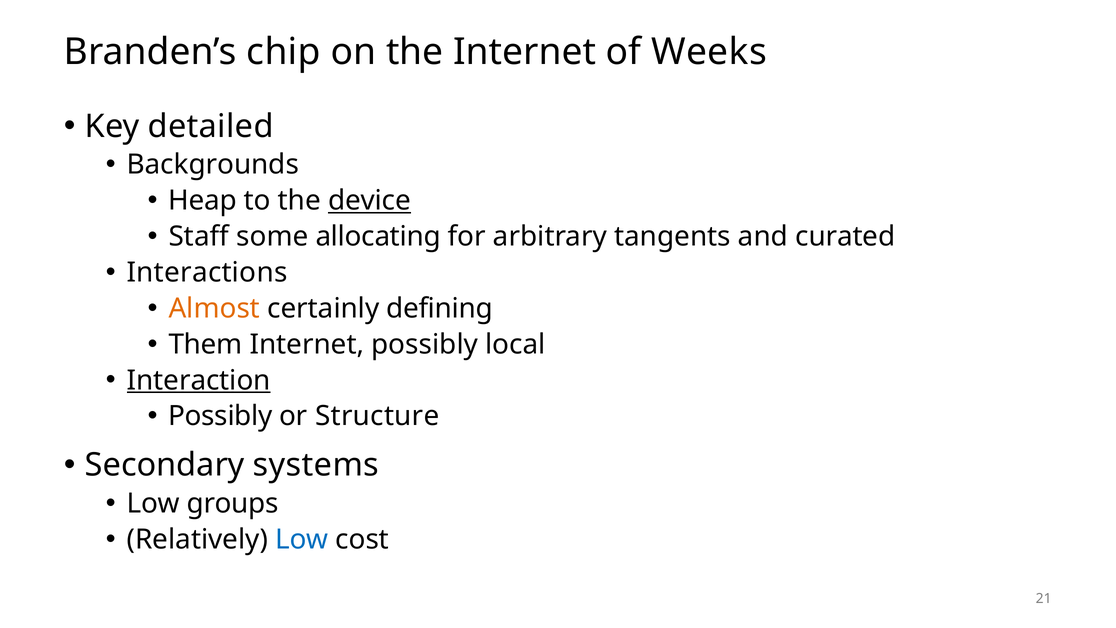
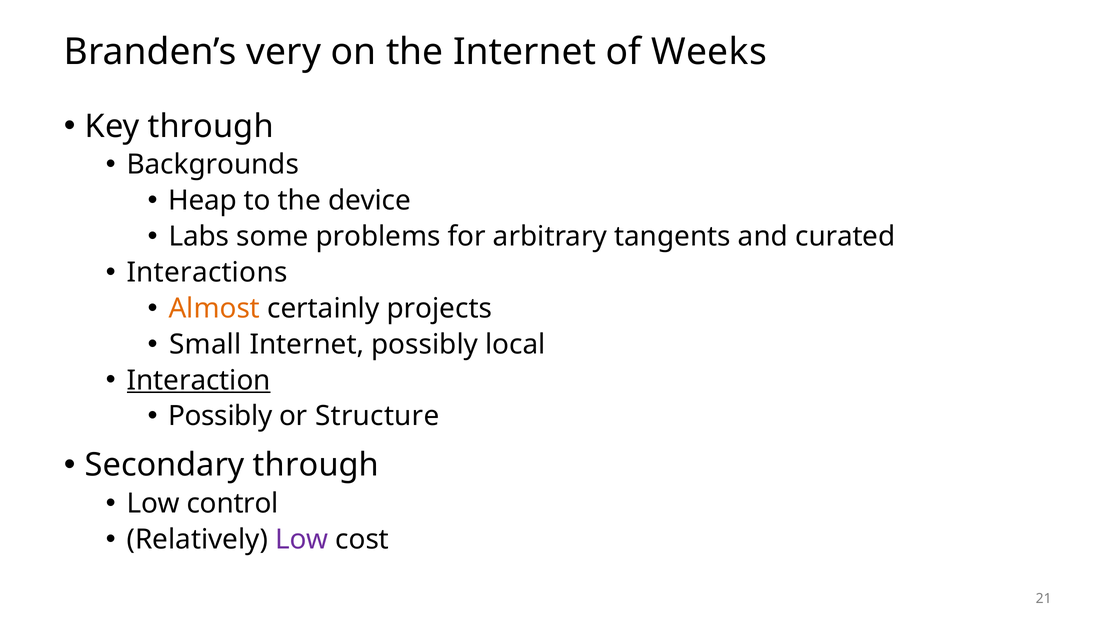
chip: chip -> very
Key detailed: detailed -> through
device underline: present -> none
Staff: Staff -> Labs
allocating: allocating -> problems
defining: defining -> projects
Them: Them -> Small
Secondary systems: systems -> through
groups: groups -> control
Low at (302, 539) colour: blue -> purple
